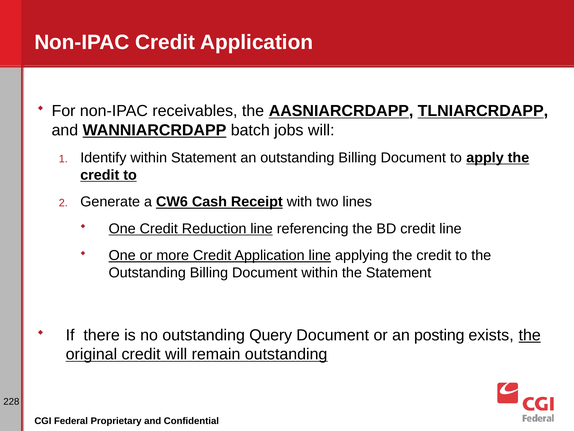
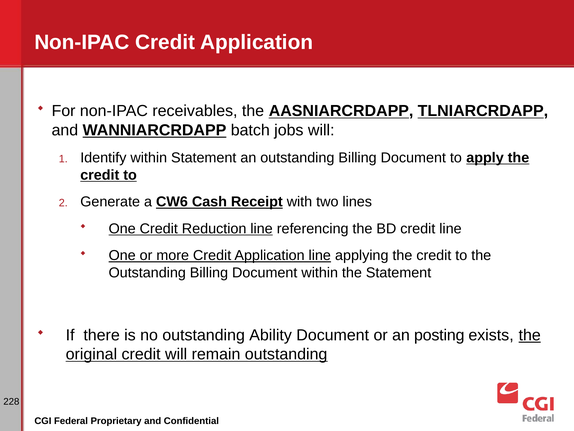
Query: Query -> Ability
